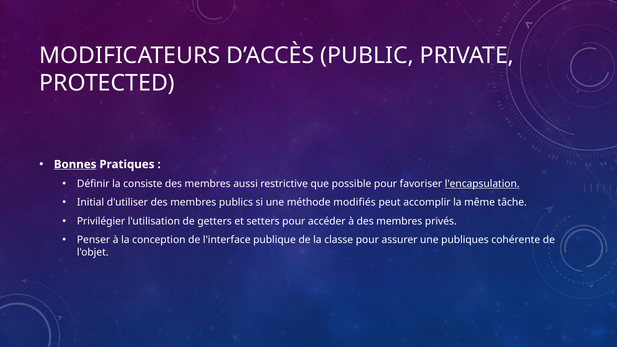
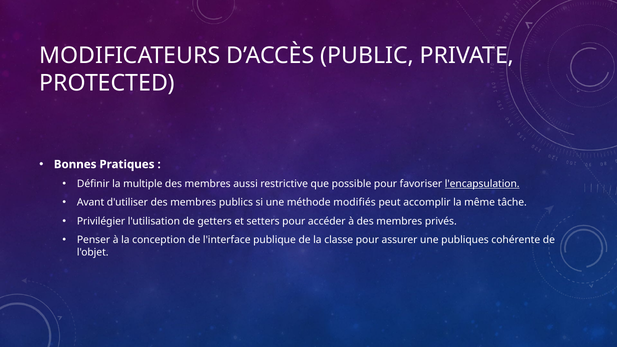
Bonnes underline: present -> none
consiste: consiste -> multiple
Initial: Initial -> Avant
